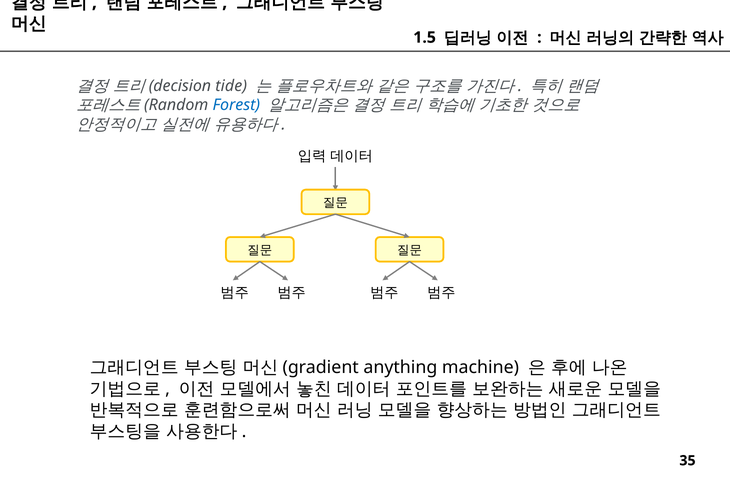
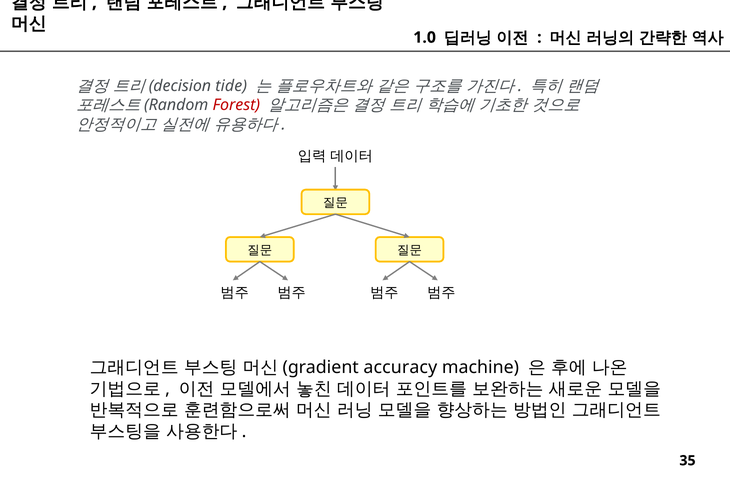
1.5: 1.5 -> 1.0
Forest colour: blue -> red
anything: anything -> accuracy
